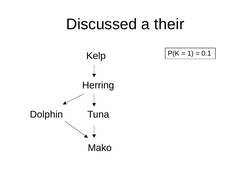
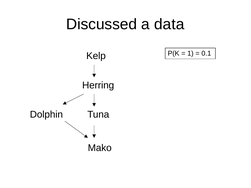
their: their -> data
